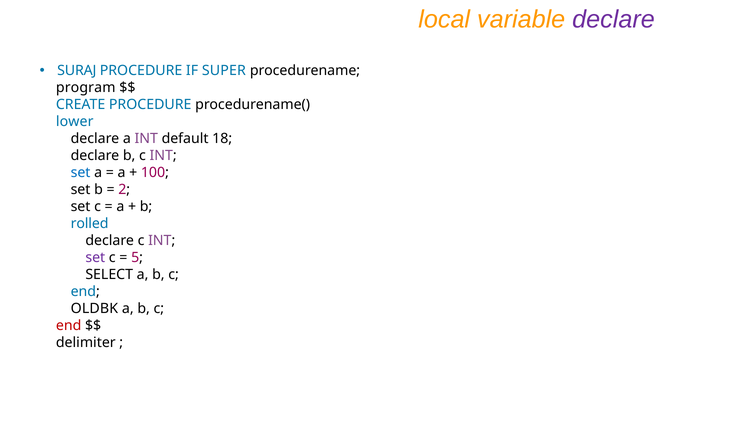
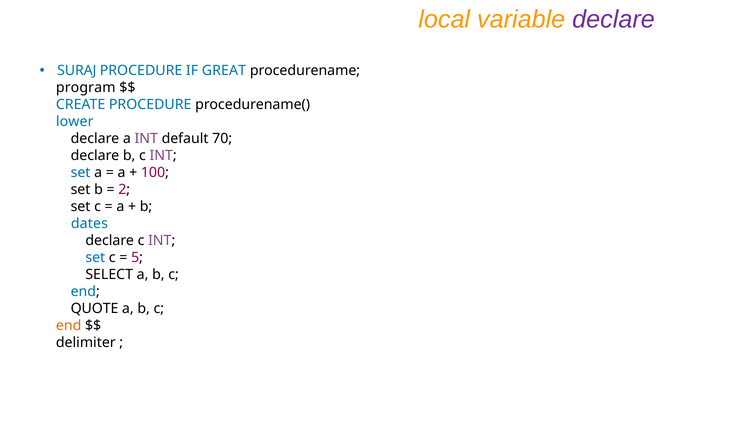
SUPER: SUPER -> GREAT
18: 18 -> 70
rolled: rolled -> dates
set at (95, 257) colour: purple -> blue
OLDBK: OLDBK -> QUOTE
end at (69, 325) colour: red -> orange
